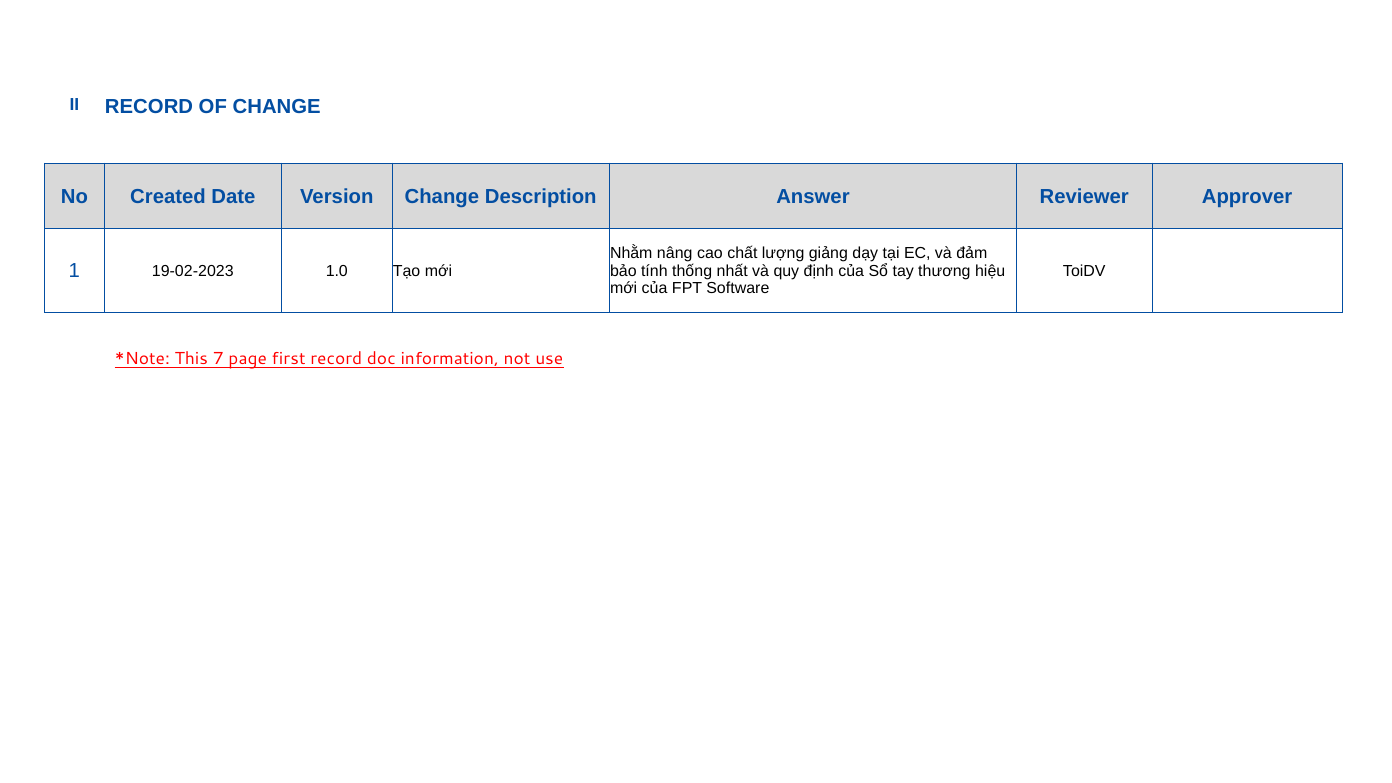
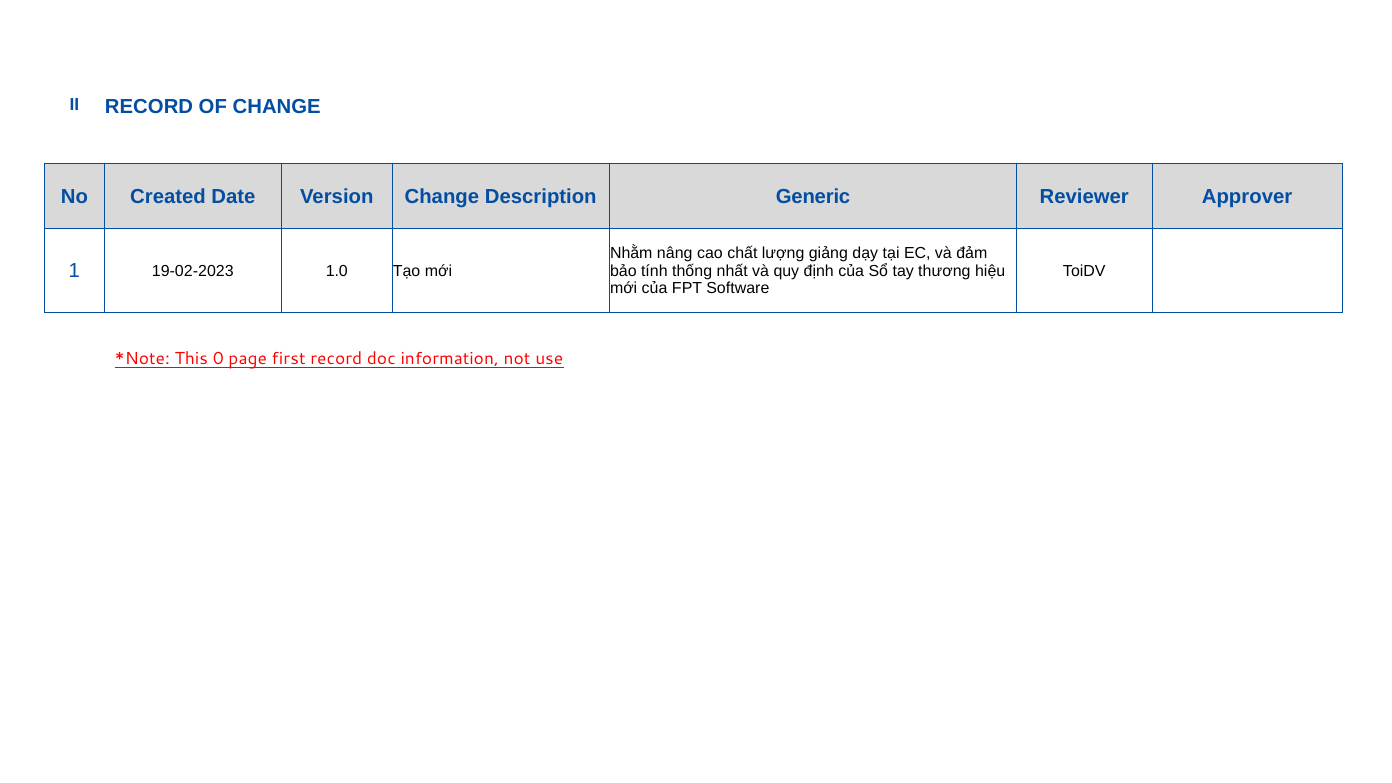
Answer: Answer -> Generic
7: 7 -> 0
